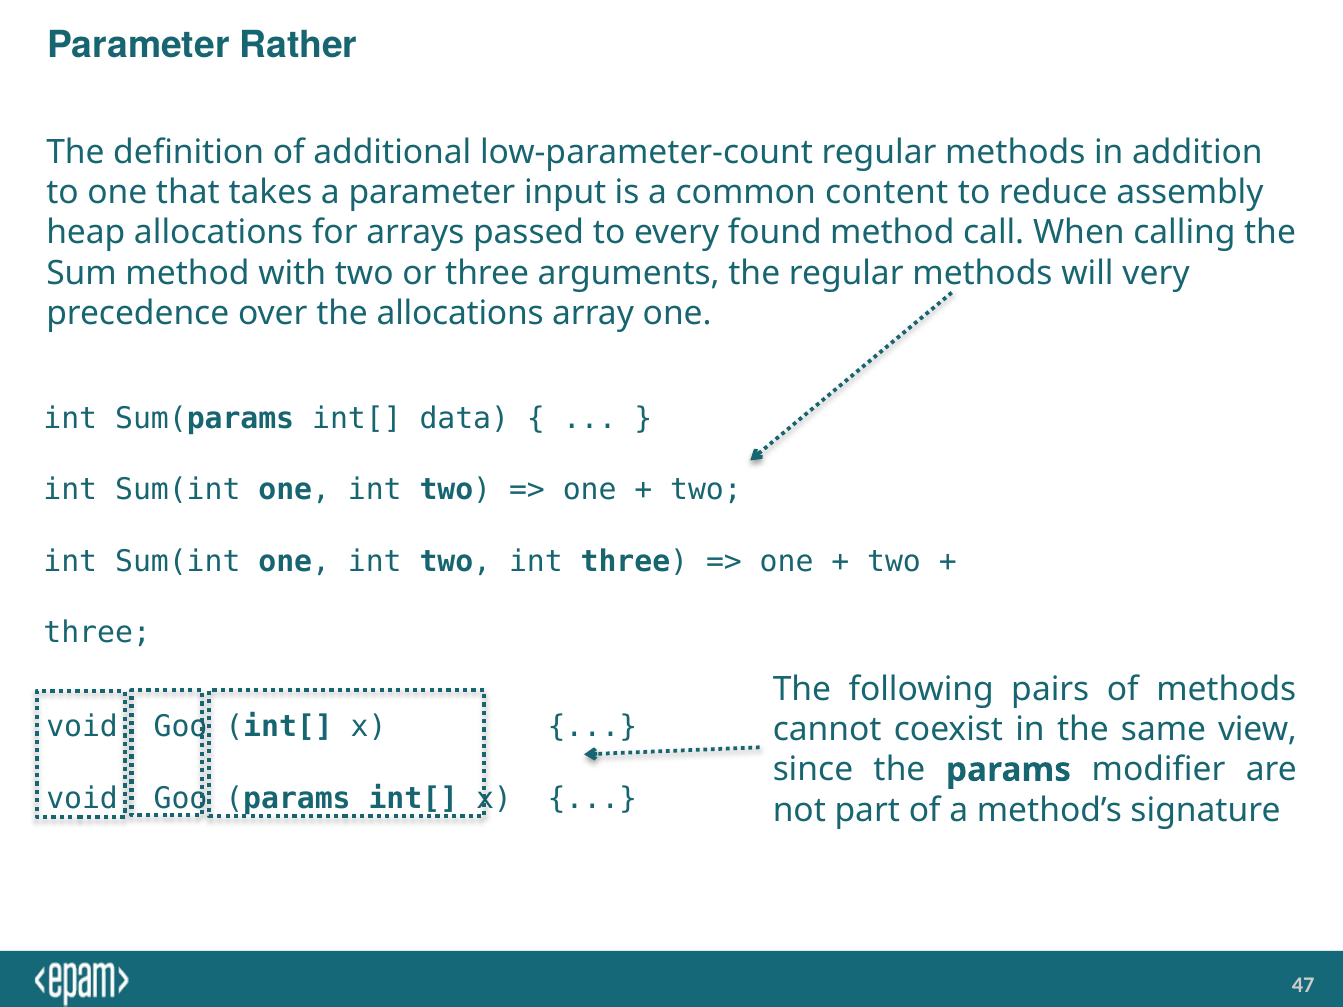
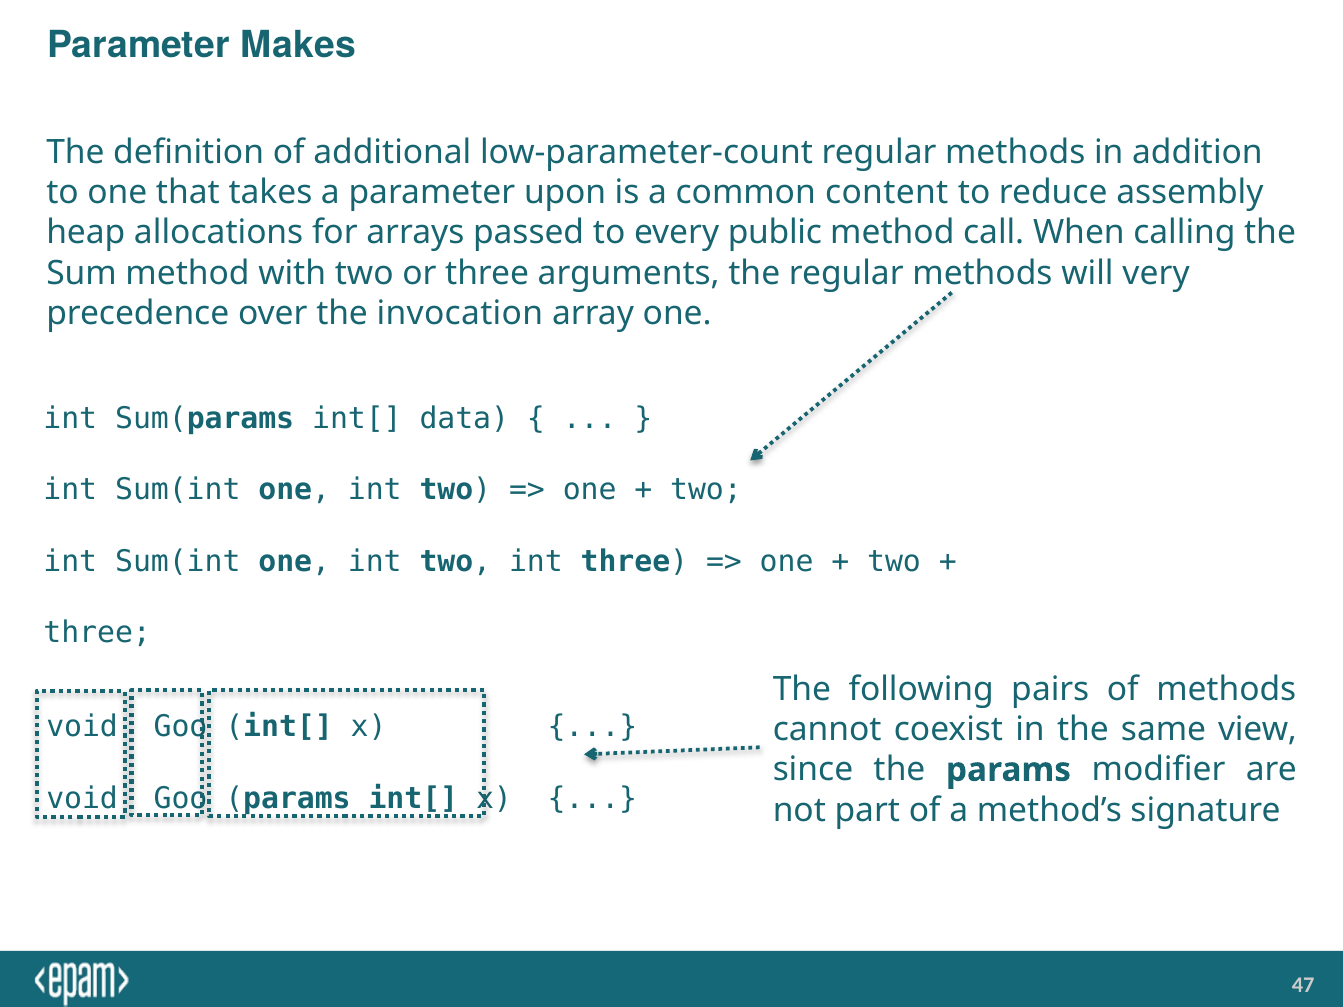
Rather: Rather -> Makes
input: input -> upon
found: found -> public
the allocations: allocations -> invocation
